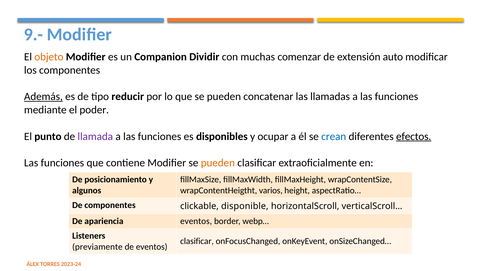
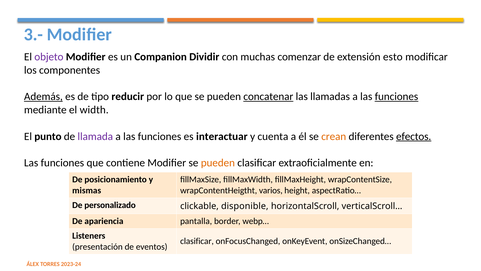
9.-: 9.- -> 3.-
objeto colour: orange -> purple
auto: auto -> esto
concatenar underline: none -> present
funciones at (396, 97) underline: none -> present
poder: poder -> width
disponibles: disponibles -> interactuar
ocupar: ocupar -> cuenta
crean colour: blue -> orange
algunos: algunos -> mismas
De componentes: componentes -> personalizado
apariencia eventos: eventos -> pantalla
previamente: previamente -> presentación
